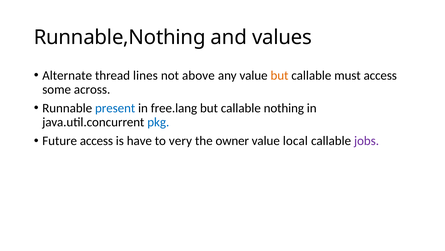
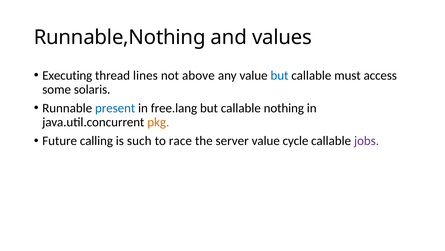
Alternate: Alternate -> Executing
but at (280, 75) colour: orange -> blue
across: across -> solaris
pkg colour: blue -> orange
Future access: access -> calling
have: have -> such
very: very -> race
owner: owner -> server
local: local -> cycle
